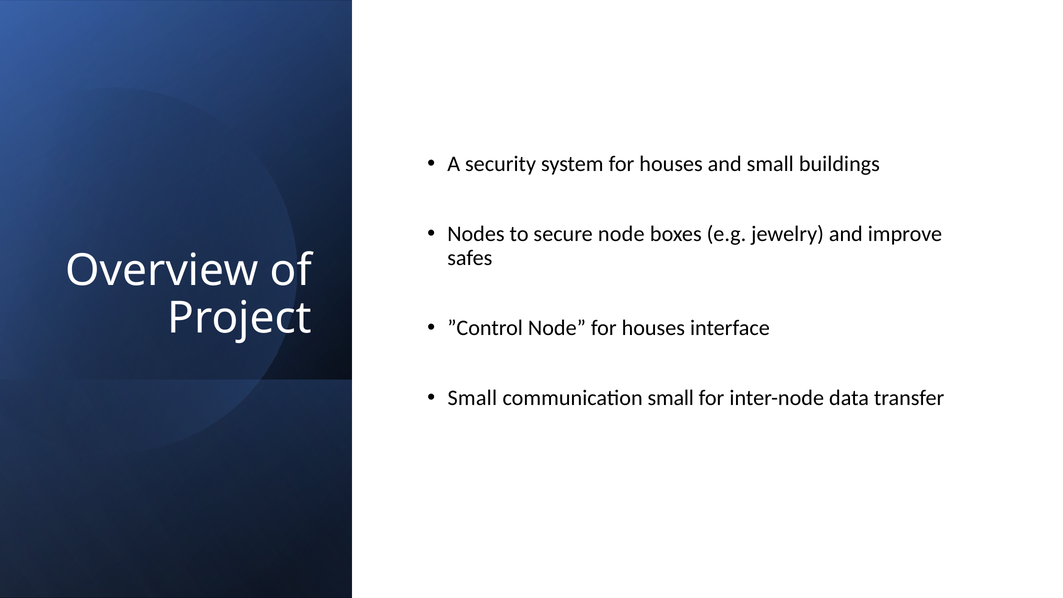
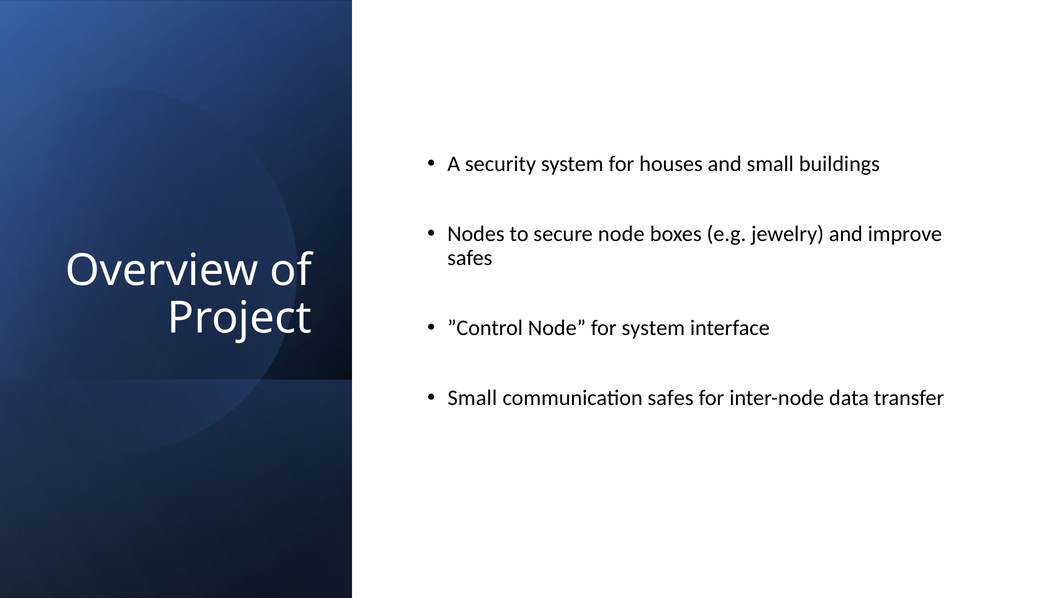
Node for houses: houses -> system
communication small: small -> safes
